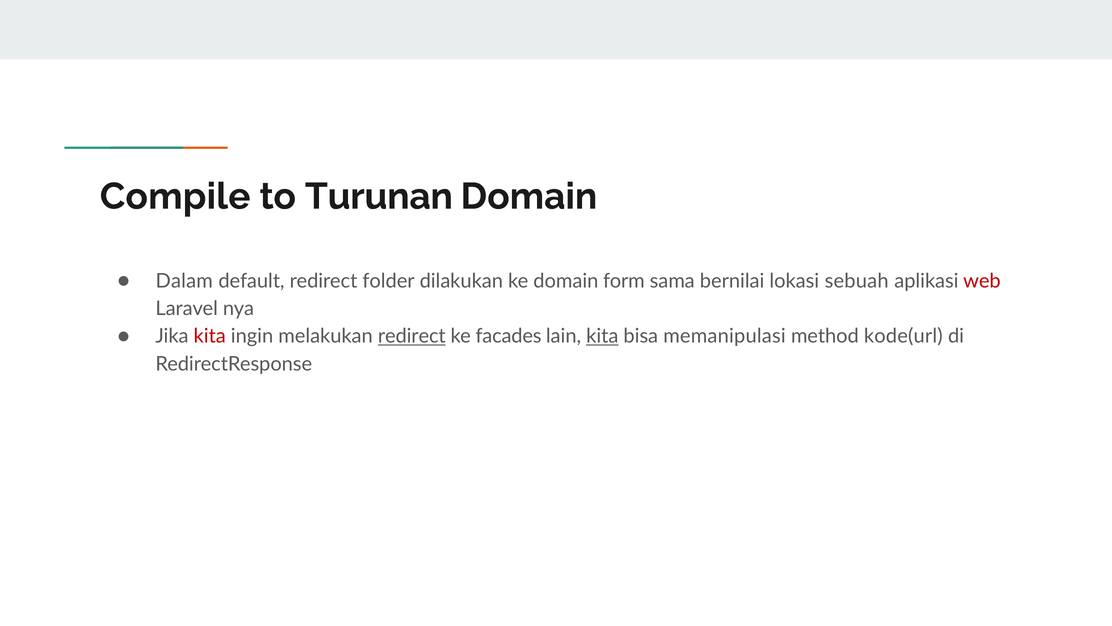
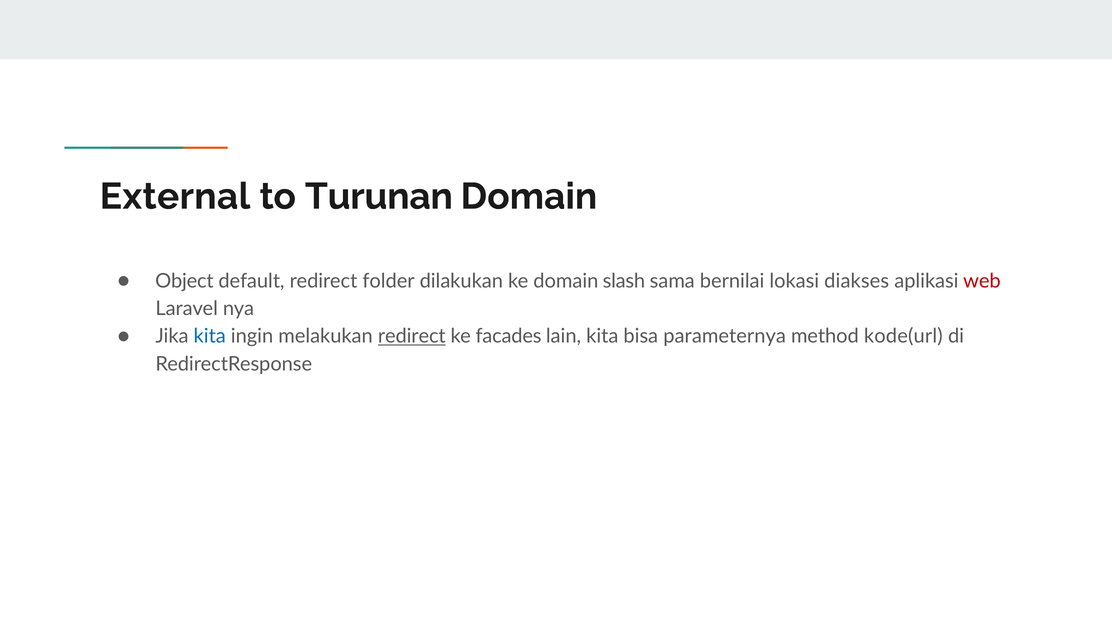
Compile: Compile -> External
Dalam: Dalam -> Object
form: form -> slash
sebuah: sebuah -> diakses
kita at (210, 336) colour: red -> blue
kita at (602, 336) underline: present -> none
memanipulasi: memanipulasi -> parameternya
